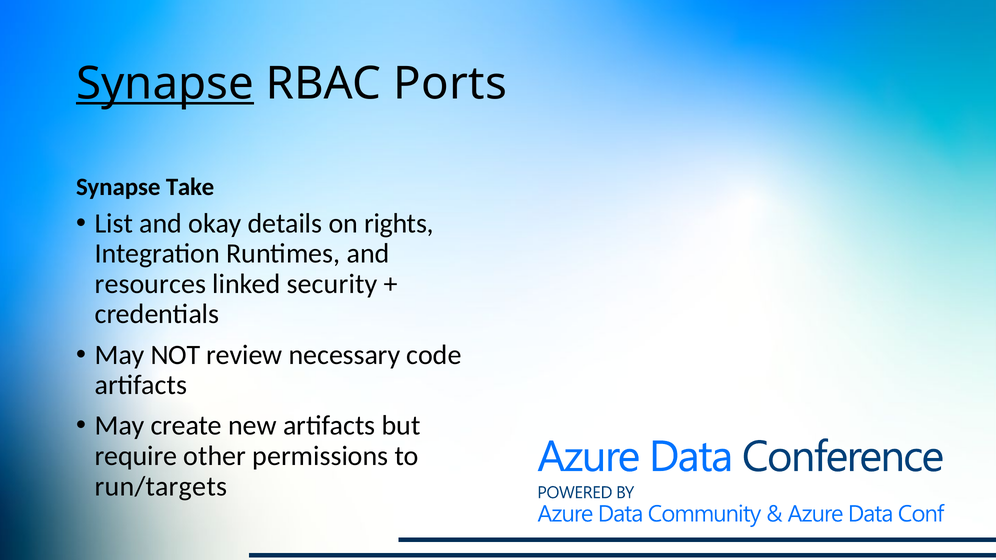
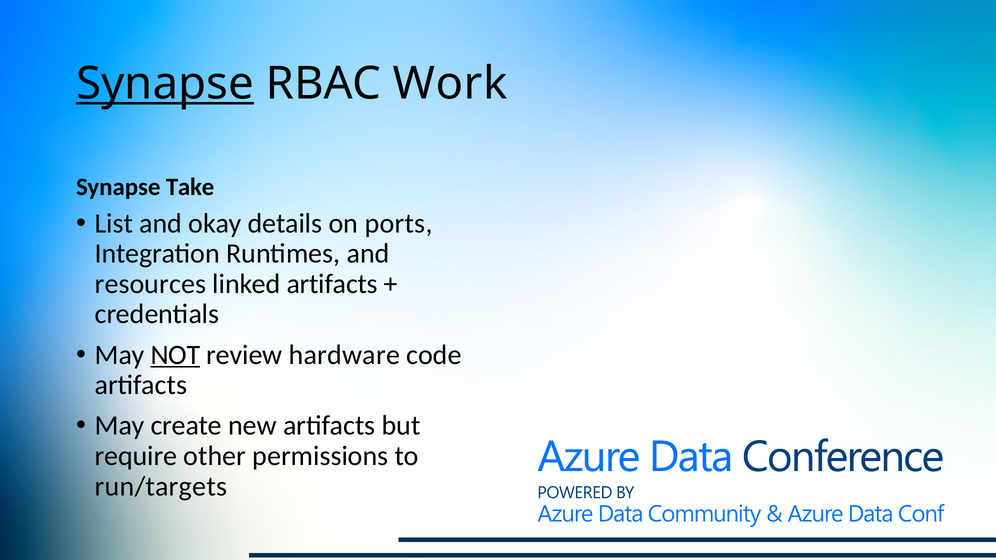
Ports: Ports -> Work
rights: rights -> ports
linked security: security -> artifacts
NOT underline: none -> present
necessary: necessary -> hardware
